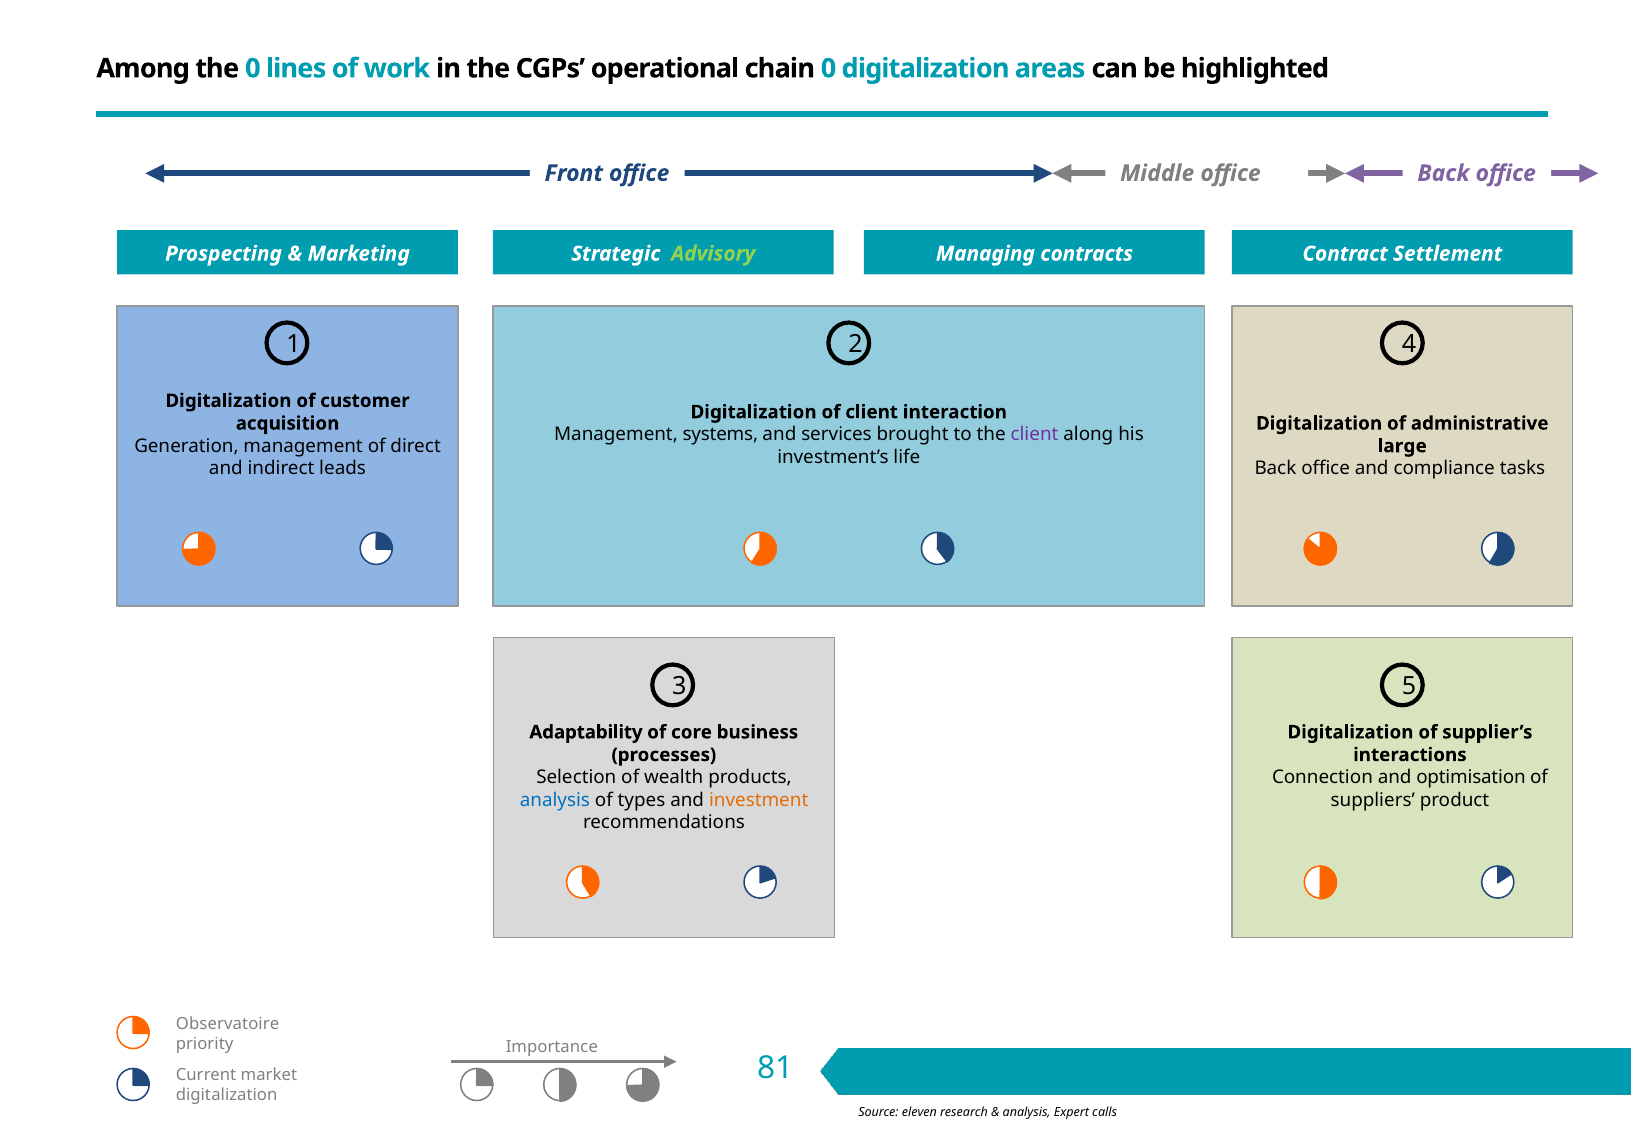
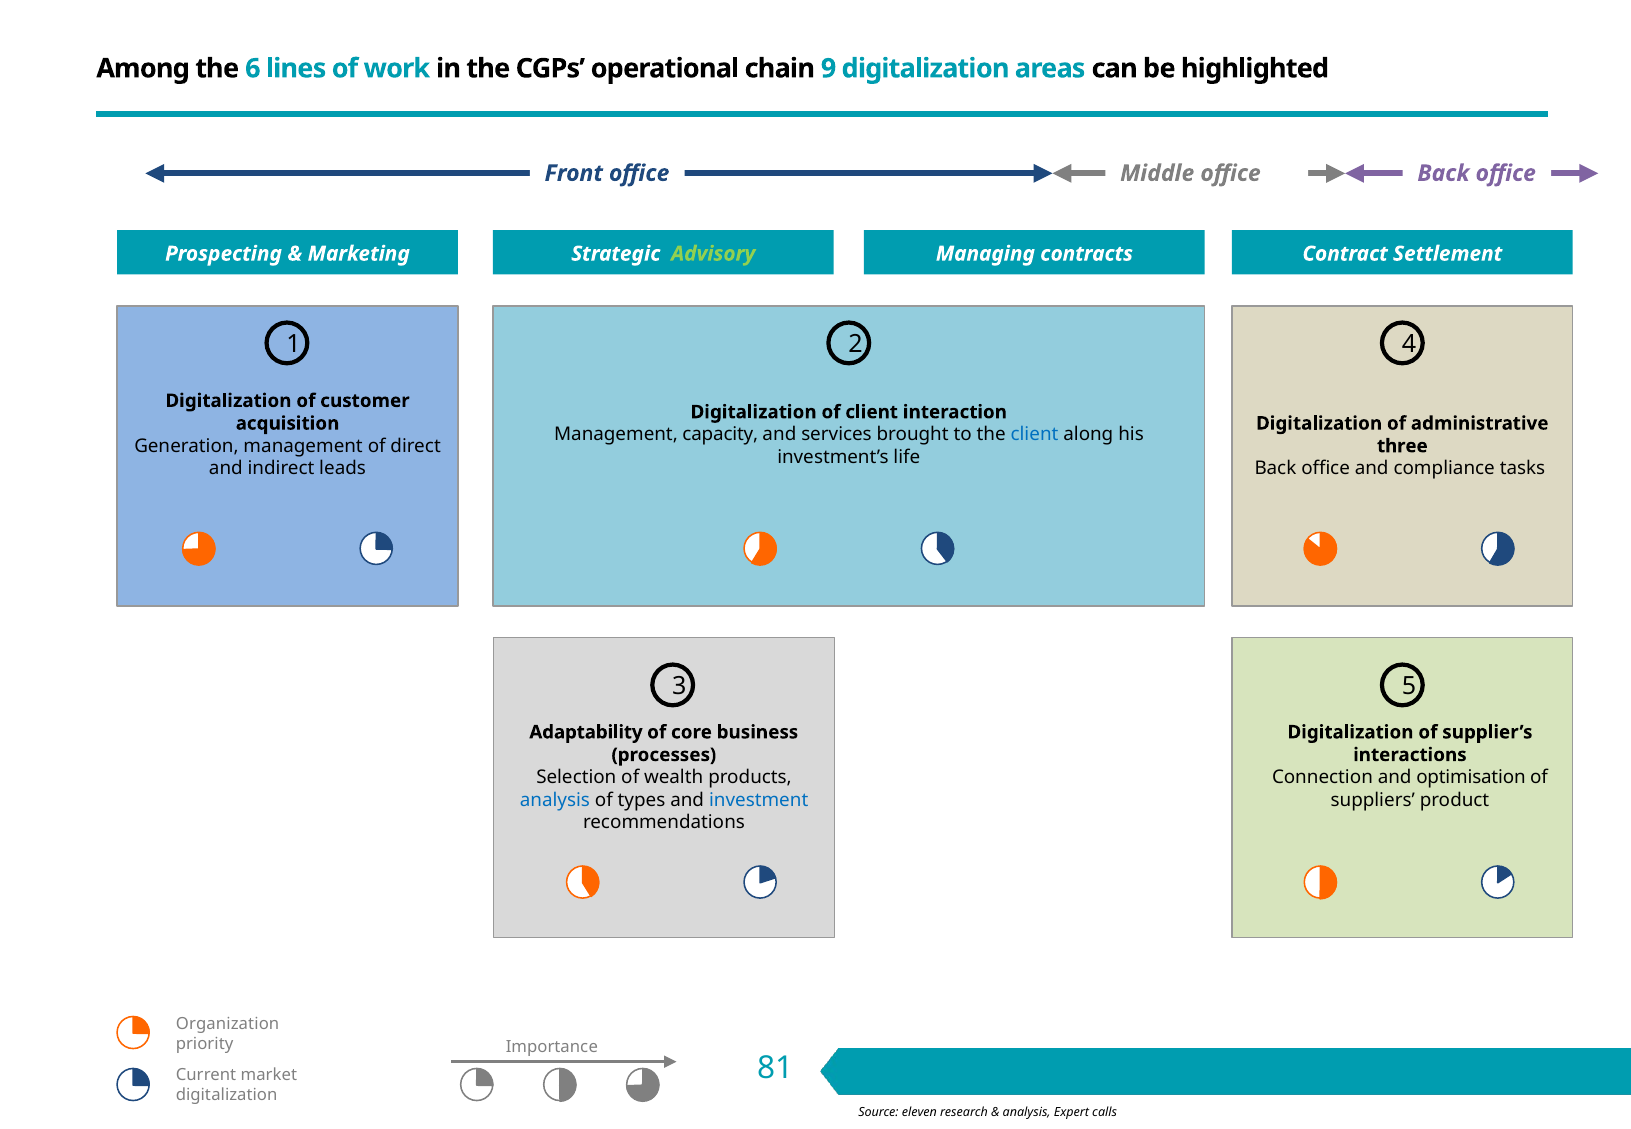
the 0: 0 -> 6
chain 0: 0 -> 9
systems: systems -> capacity
client at (1035, 435) colour: purple -> blue
large: large -> three
investment colour: orange -> blue
Observatoire: Observatoire -> Organization
